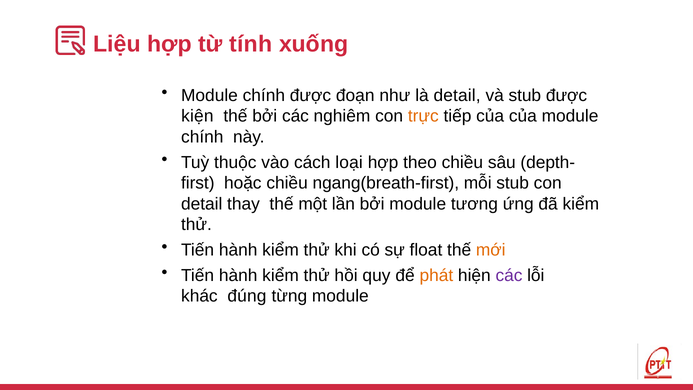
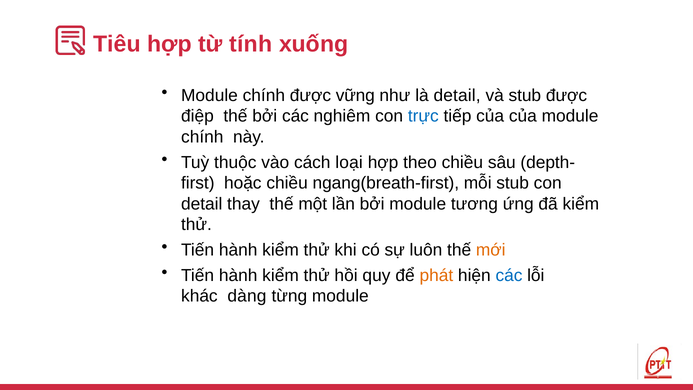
Liệu: Liệu -> Tiêu
đoạn: đoạn -> vững
kiện: kiện -> điệp
trực colour: orange -> blue
float: float -> luôn
các at (509, 275) colour: purple -> blue
đúng: đúng -> dàng
